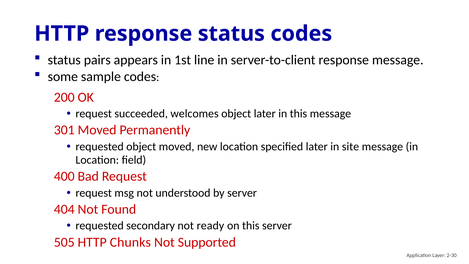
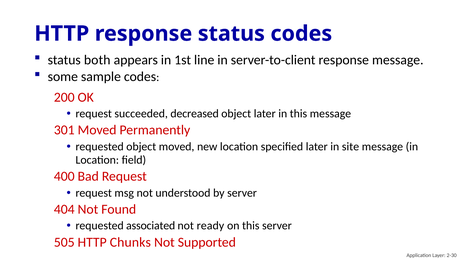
pairs: pairs -> both
welcomes: welcomes -> decreased
secondary: secondary -> associated
